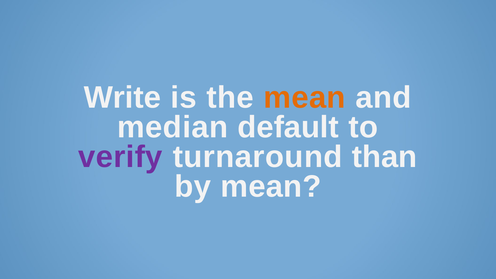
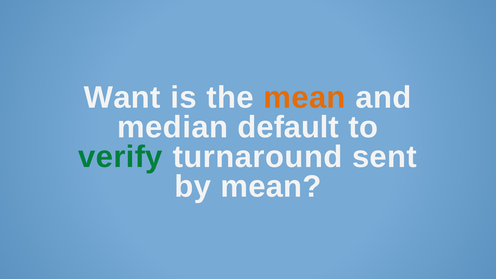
Write: Write -> Want
verify colour: purple -> green
than: than -> sent
